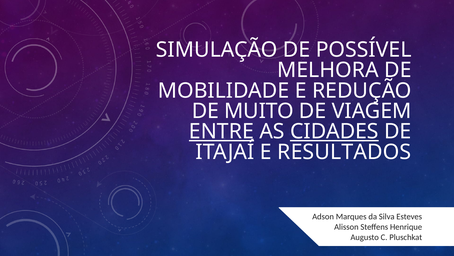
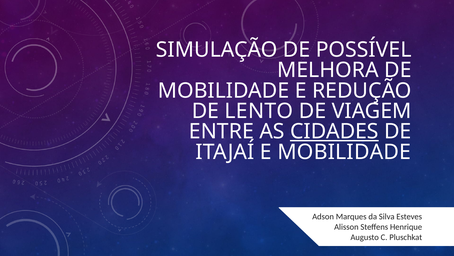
MUITO: MUITO -> LENTO
ENTRE underline: present -> none
E RESULTADOS: RESULTADOS -> MOBILIDADE
